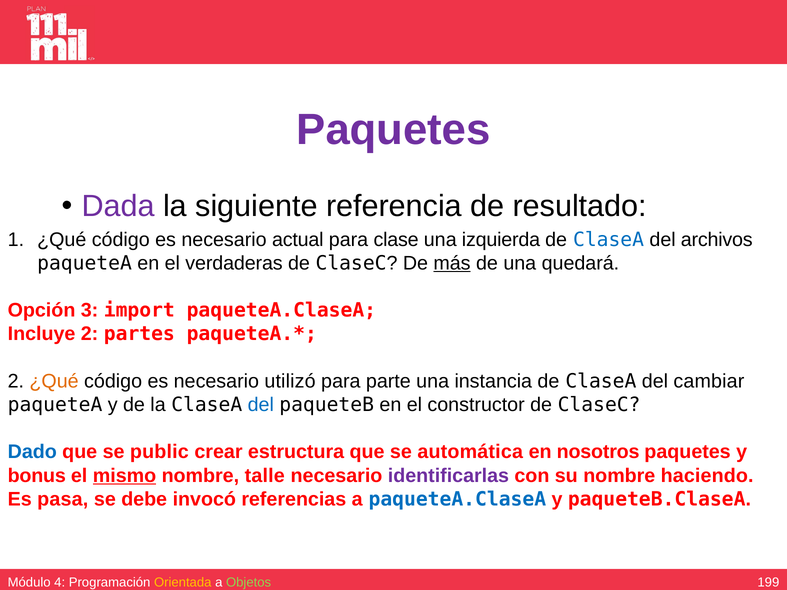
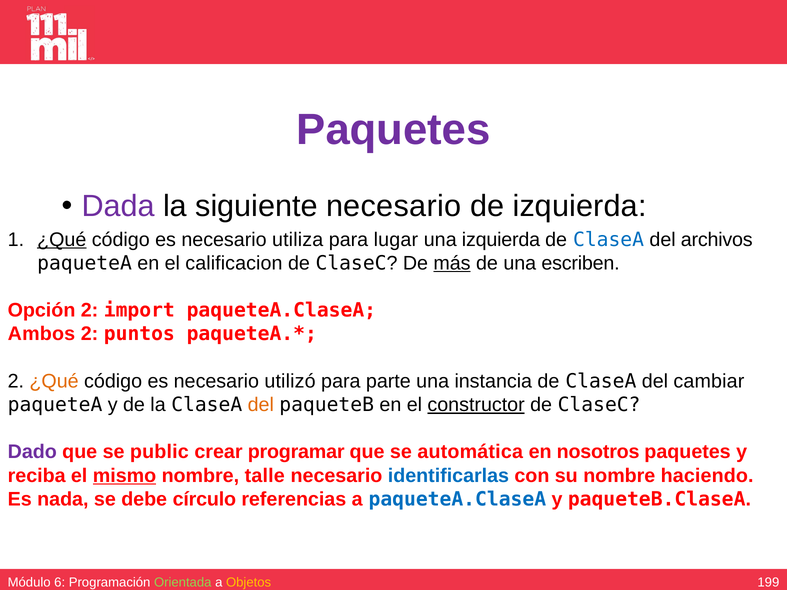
siguiente referencia: referencia -> necesario
de resultado: resultado -> izquierda
¿Qué at (62, 240) underline: none -> present
actual: actual -> utiliza
clase: clase -> lugar
verdaderas: verdaderas -> calificacion
quedará: quedará -> escriben
Opción 3: 3 -> 2
Incluye: Incluye -> Ambos
partes: partes -> puntos
del at (261, 405) colour: blue -> orange
constructor underline: none -> present
Dado colour: blue -> purple
estructura: estructura -> programar
bonus: bonus -> reciba
identificarlas colour: purple -> blue
pasa: pasa -> nada
invocó: invocó -> círculo
4: 4 -> 6
Orientada colour: yellow -> light green
Objetos colour: light green -> yellow
